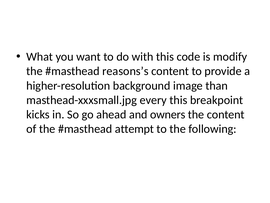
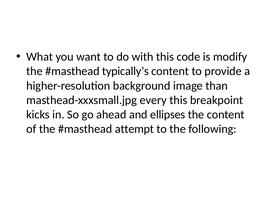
reasons’s: reasons’s -> typically’s
owners: owners -> ellipses
